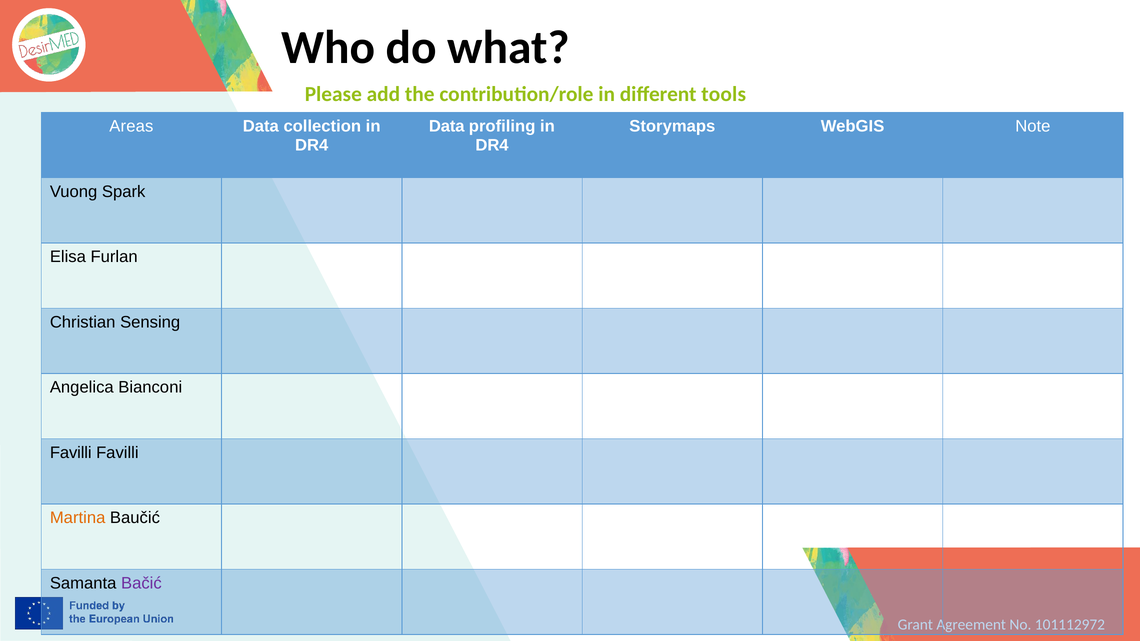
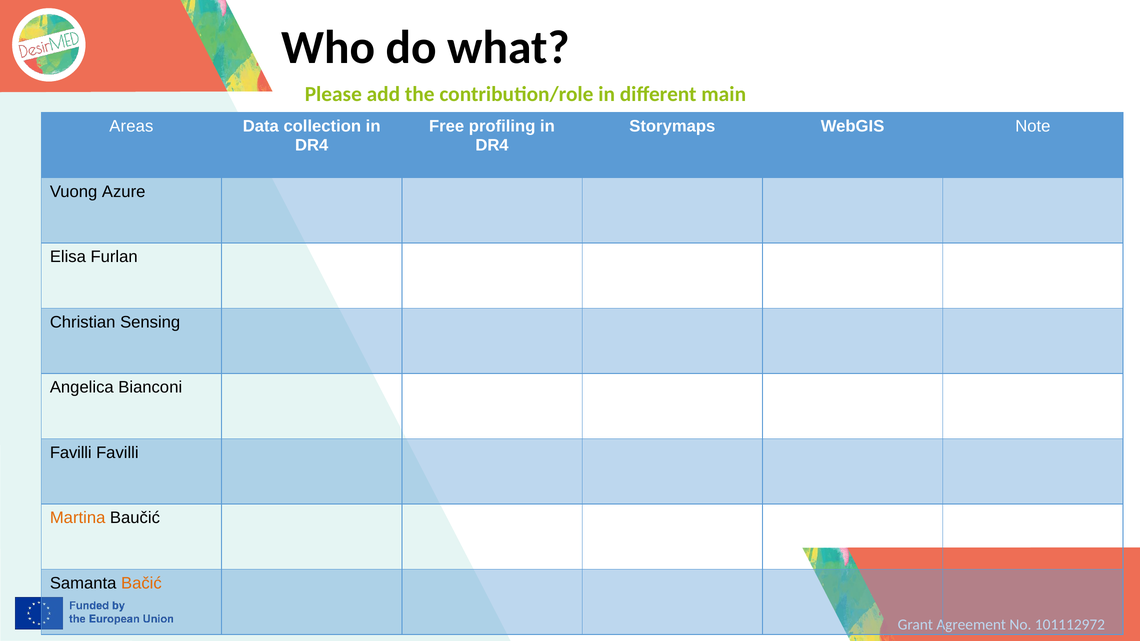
tools: tools -> main
Data at (447, 126): Data -> Free
Spark: Spark -> Azure
Bačić colour: purple -> orange
